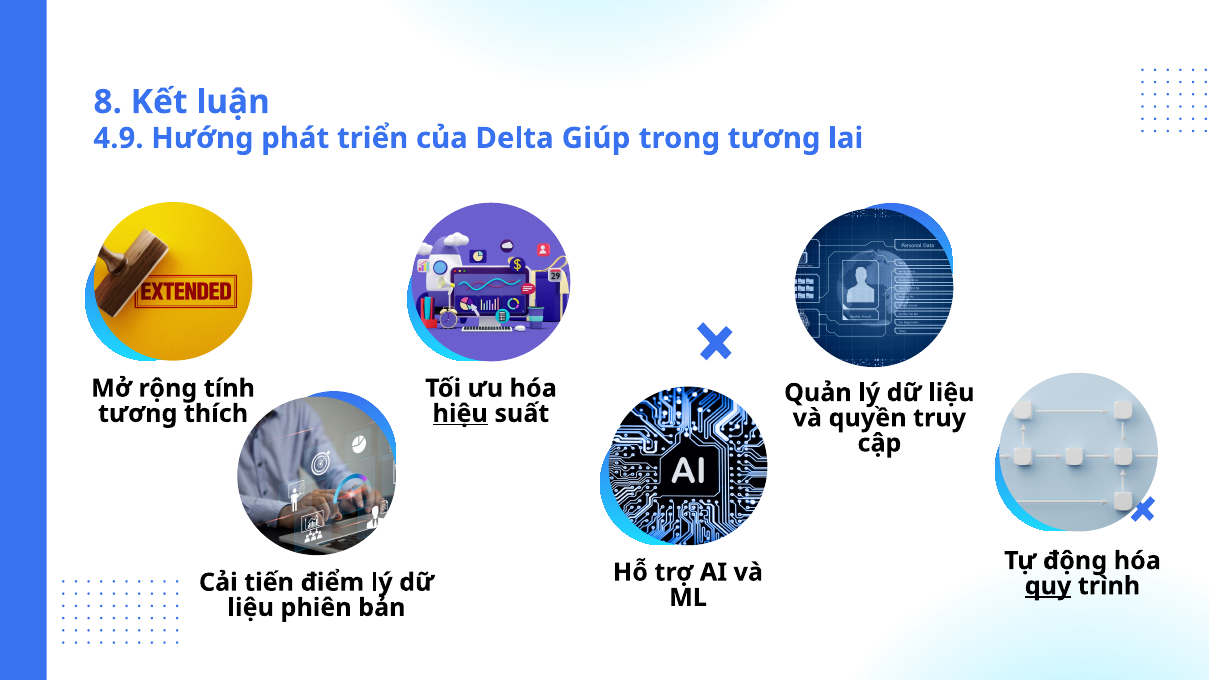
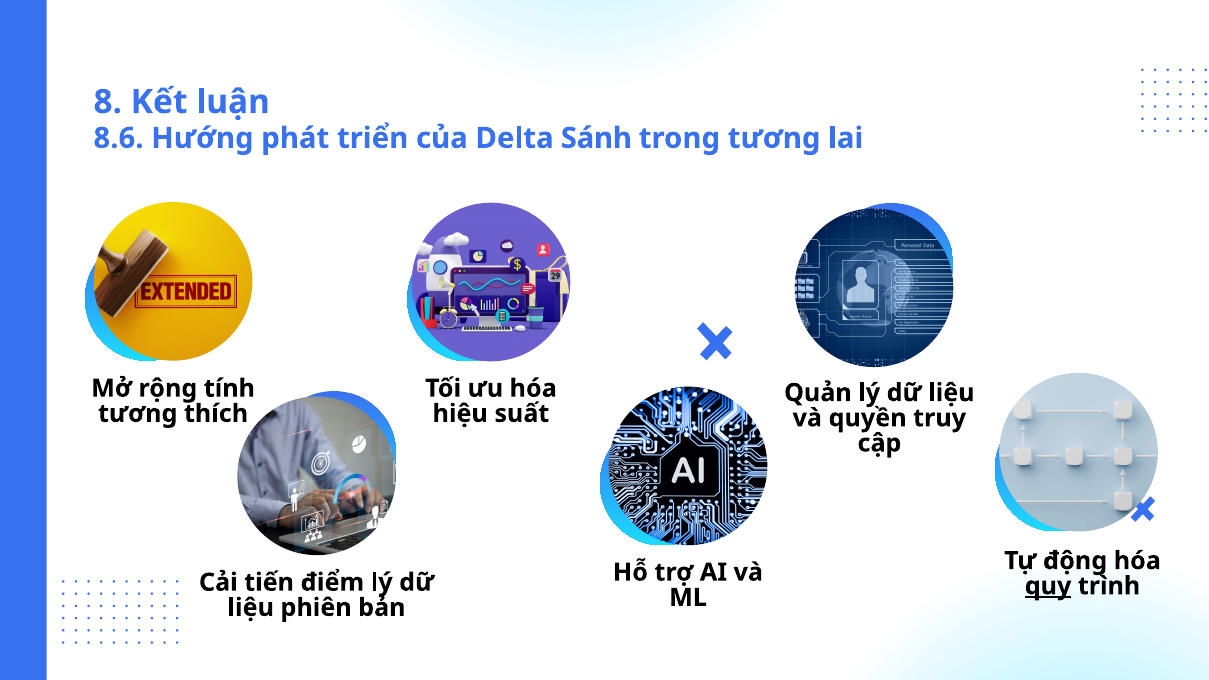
4.9: 4.9 -> 8.6
Giúp: Giúp -> Sánh
hiệu underline: present -> none
